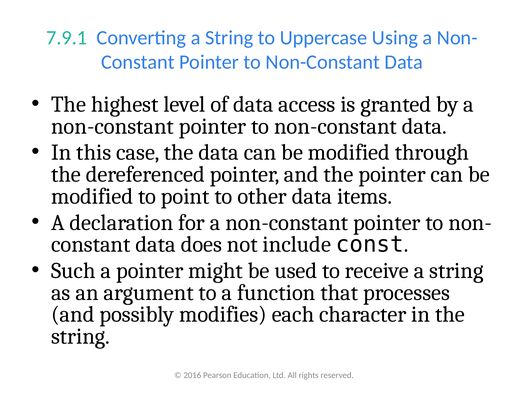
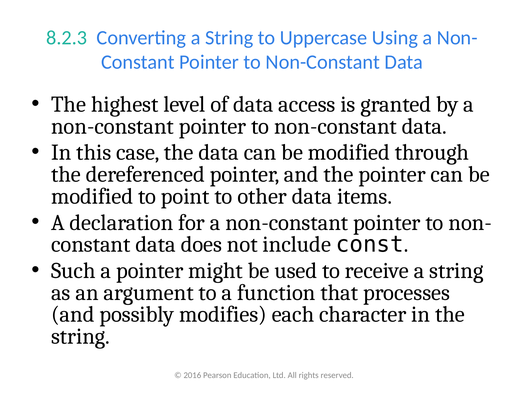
7.9.1: 7.9.1 -> 8.2.3
